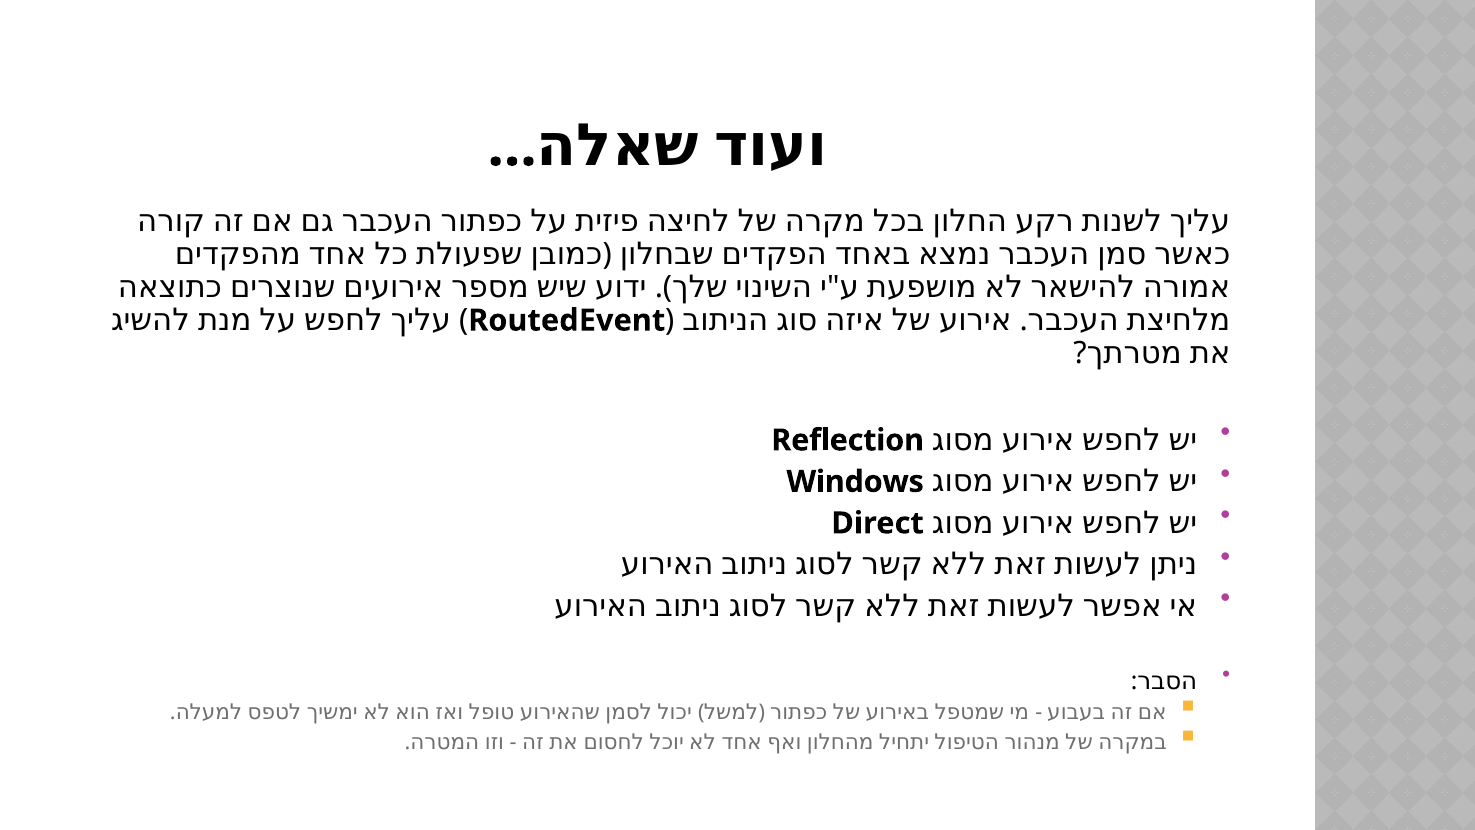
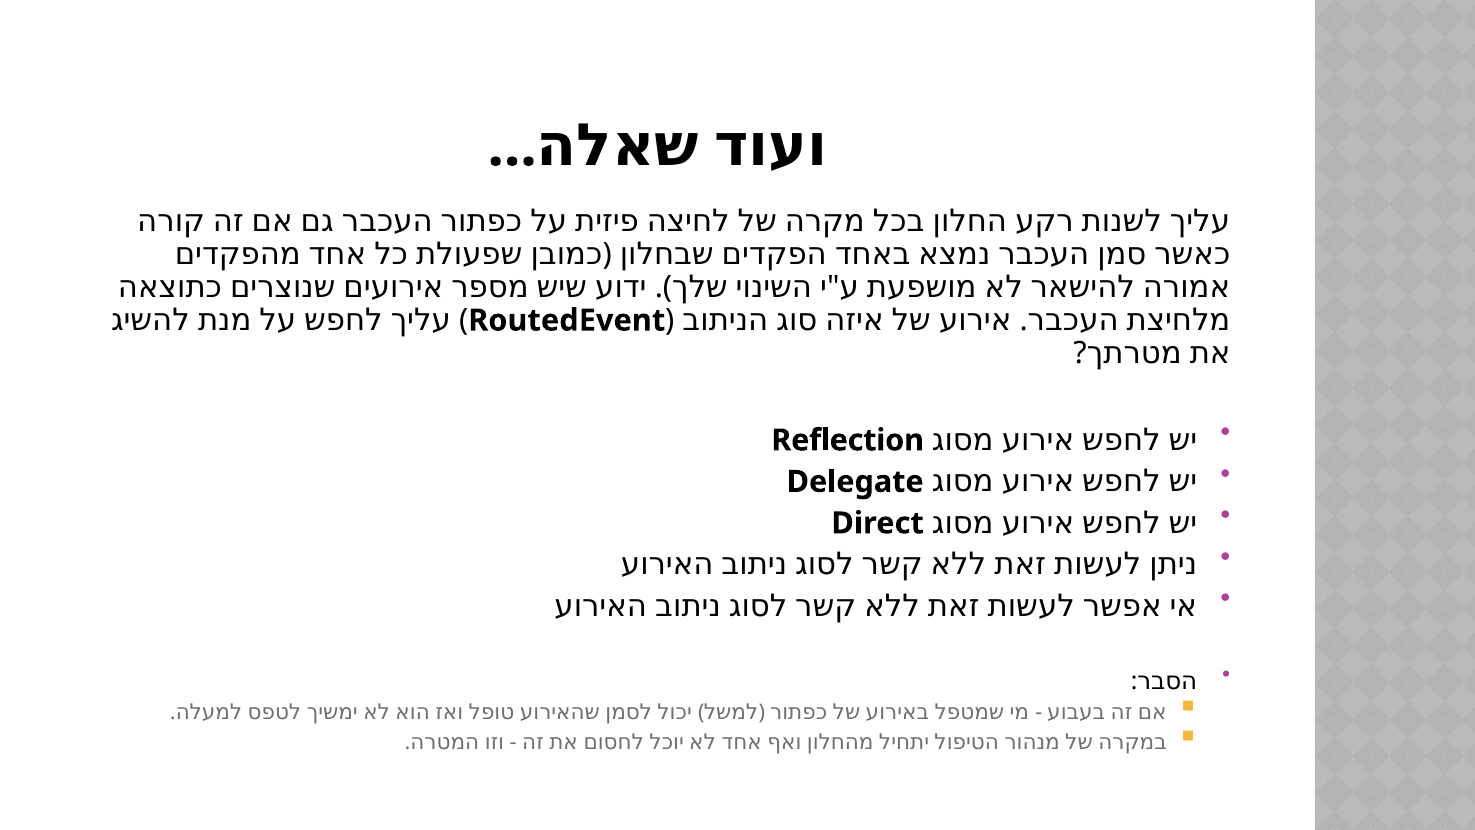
Windows: Windows -> Delegate
